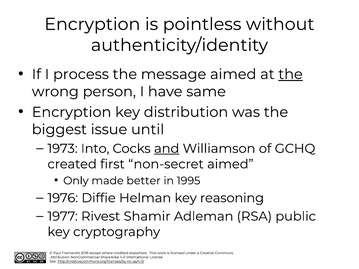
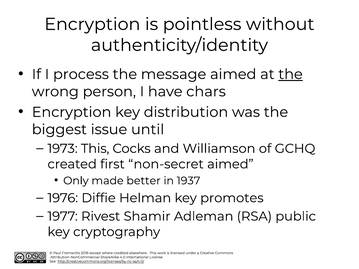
same: same -> chars
1973 Into: Into -> This
and underline: present -> none
1995: 1995 -> 1937
reasoning: reasoning -> promotes
